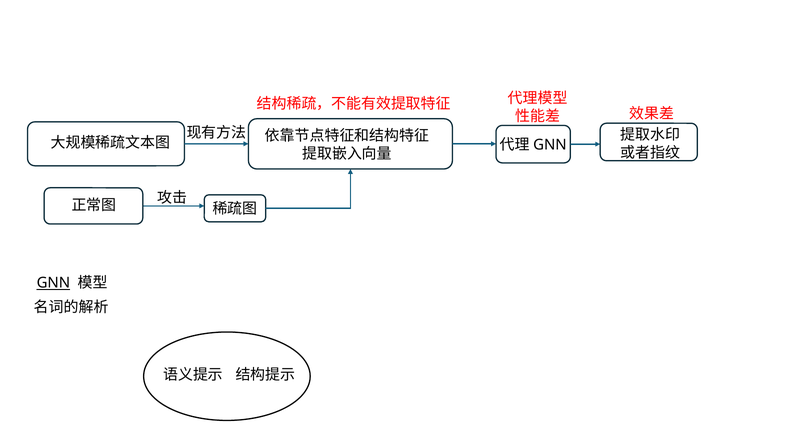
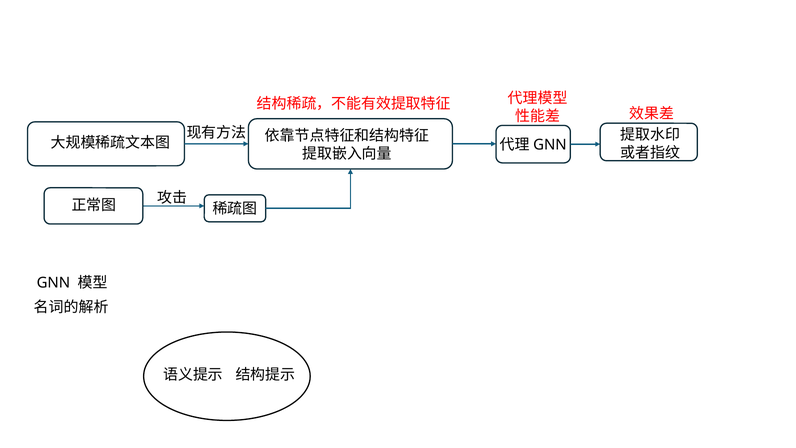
GNN underline: present -> none
